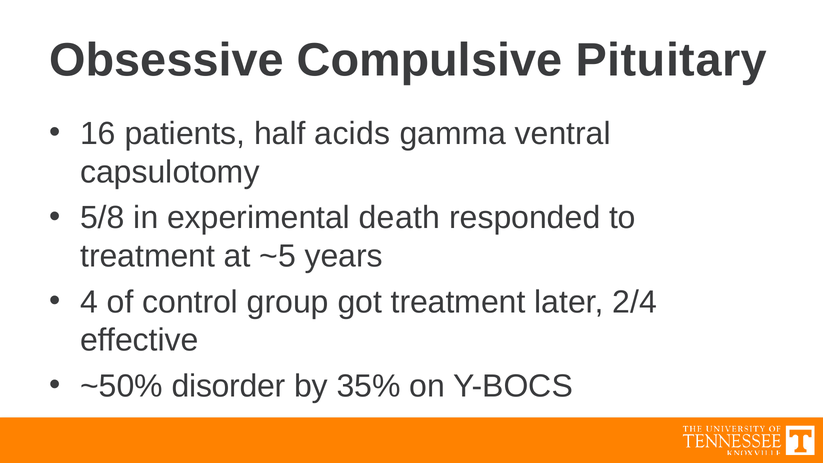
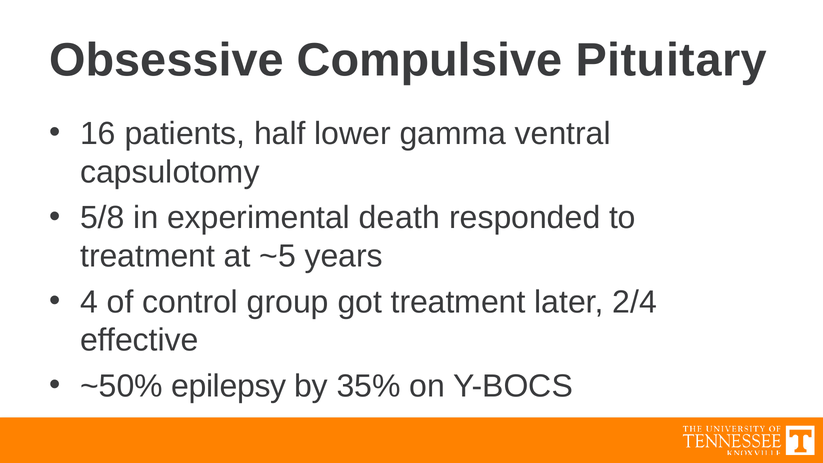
acids: acids -> lower
disorder: disorder -> epilepsy
